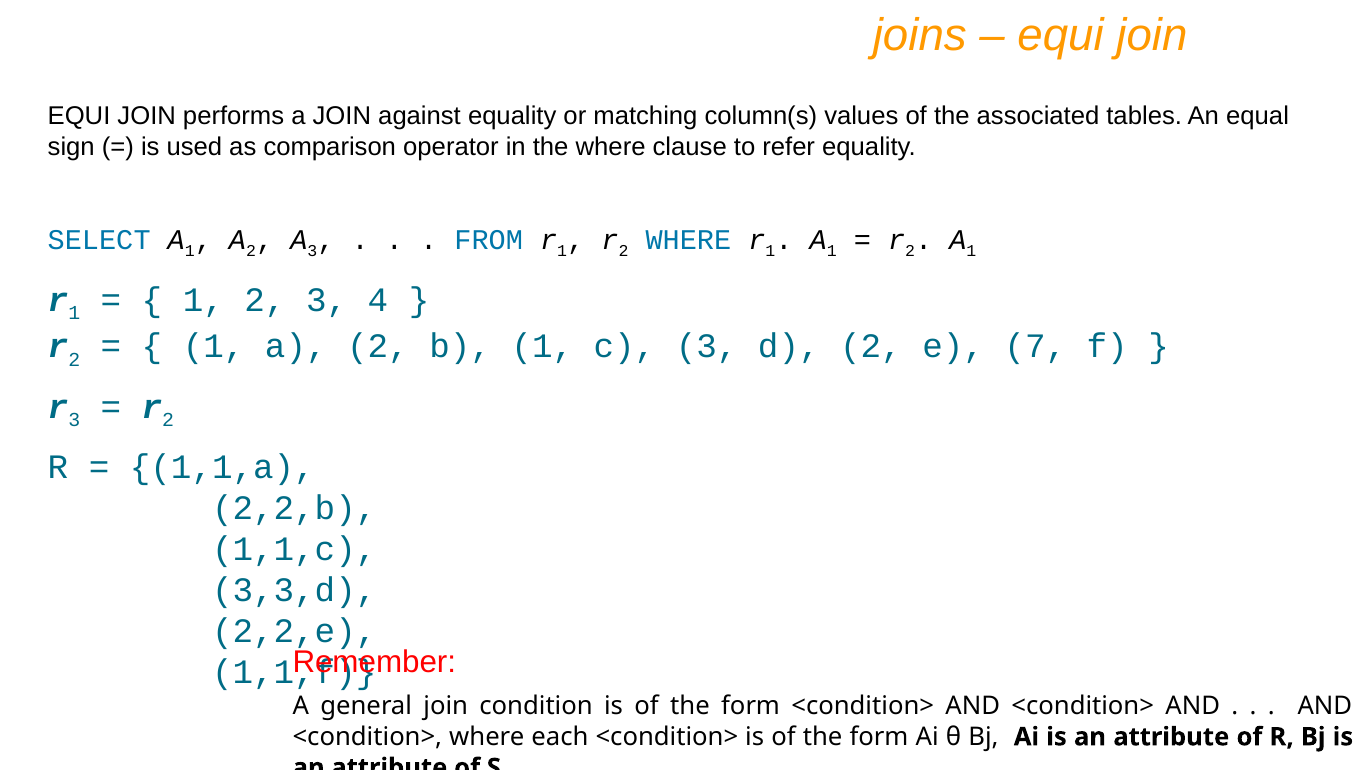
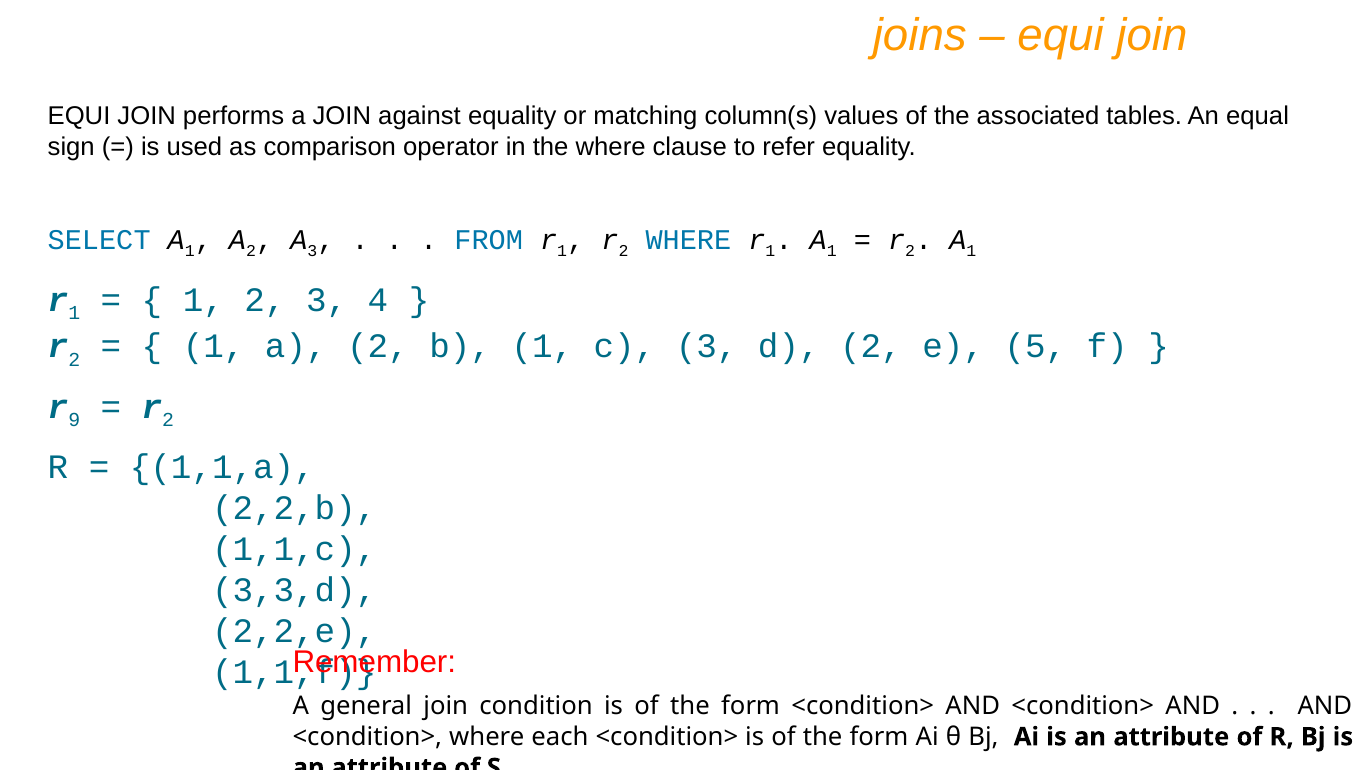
7: 7 -> 5
r 3: 3 -> 9
